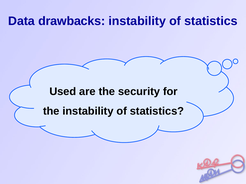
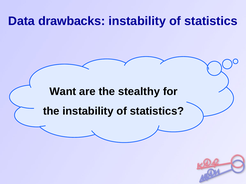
Used: Used -> Want
security: security -> stealthy
